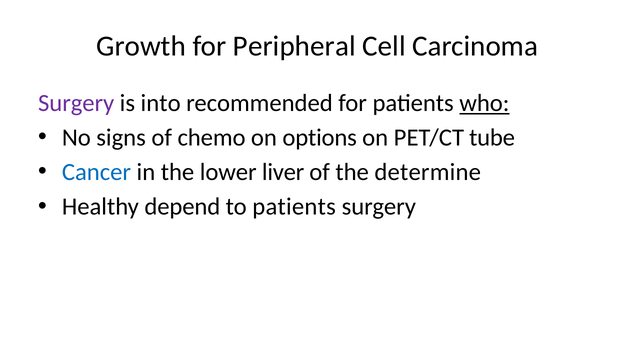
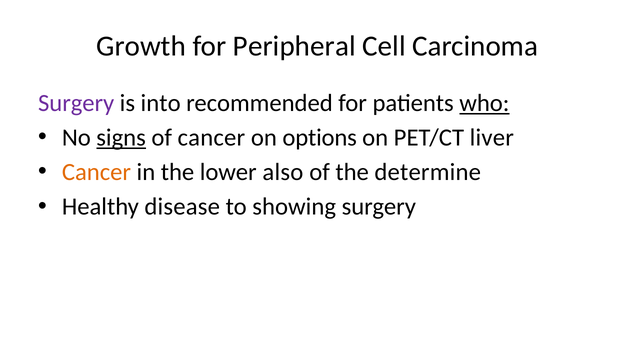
signs underline: none -> present
of chemo: chemo -> cancer
tube: tube -> liver
Cancer at (96, 172) colour: blue -> orange
liver: liver -> also
depend: depend -> disease
to patients: patients -> showing
